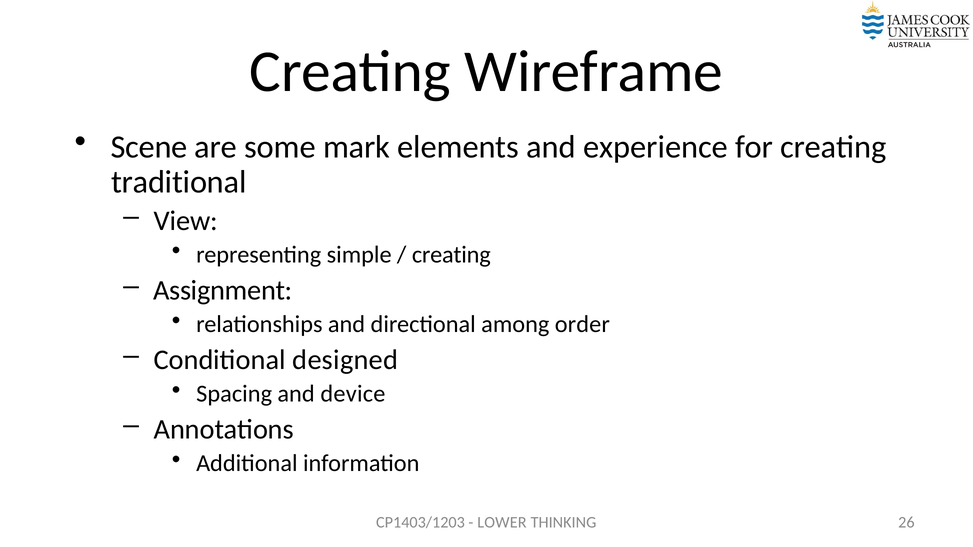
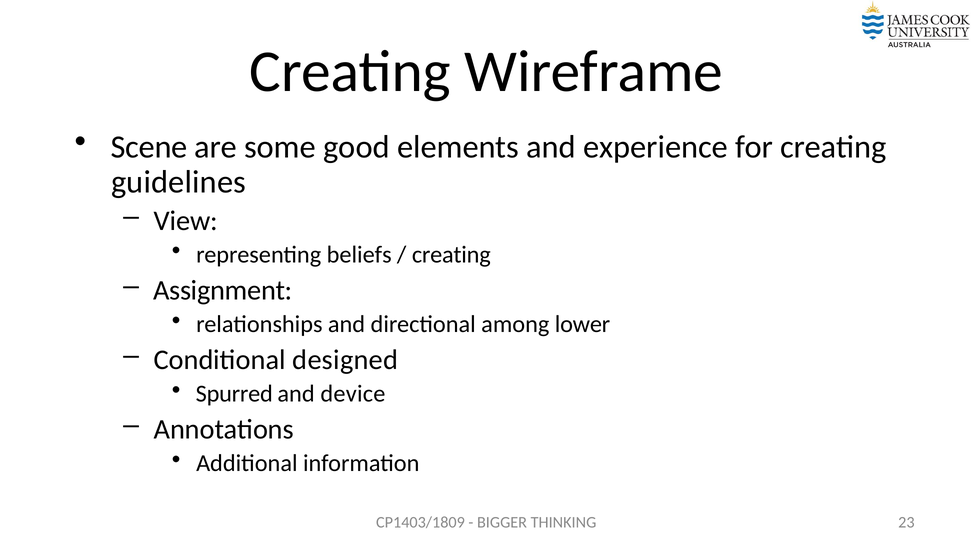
mark: mark -> good
traditional: traditional -> guidelines
simple: simple -> beliefs
order: order -> lower
Spacing: Spacing -> Spurred
CP1403/1203: CP1403/1203 -> CP1403/1809
LOWER: LOWER -> BIGGER
26: 26 -> 23
